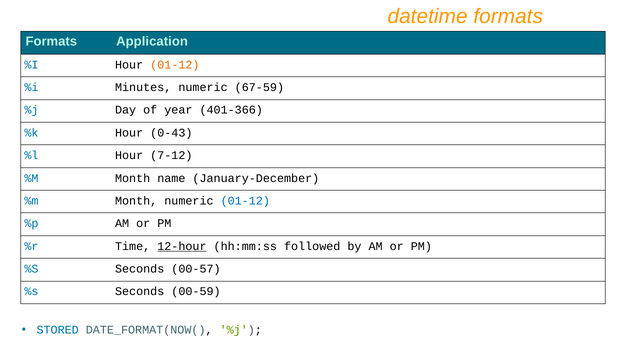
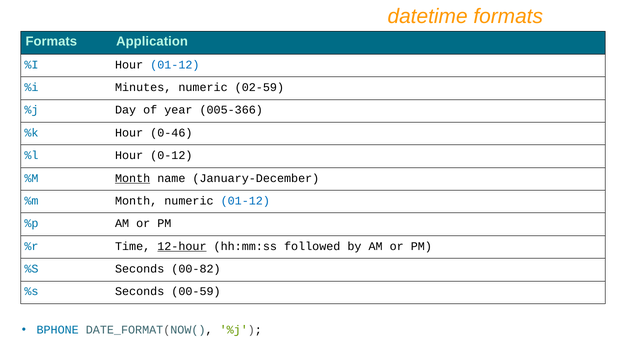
01-12 at (175, 65) colour: orange -> blue
67-59: 67-59 -> 02-59
401-366: 401-366 -> 005-366
0-43: 0-43 -> 0-46
7-12: 7-12 -> 0-12
Month at (133, 178) underline: none -> present
00-57: 00-57 -> 00-82
STORED: STORED -> BPHONE
